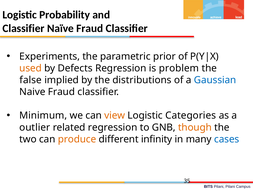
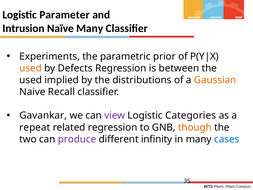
Probability: Probability -> Parameter
Classifier at (24, 28): Classifier -> Intrusion
Naïve Fraud: Fraud -> Many
problem: problem -> between
false at (31, 80): false -> used
Gaussian colour: blue -> orange
Naive Fraud: Fraud -> Recall
Minimum: Minimum -> Gavankar
view colour: orange -> purple
outlier: outlier -> repeat
produce colour: orange -> purple
